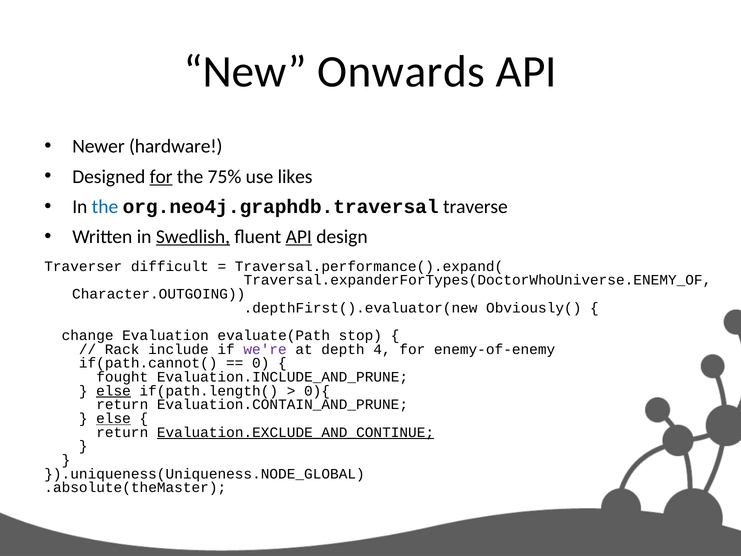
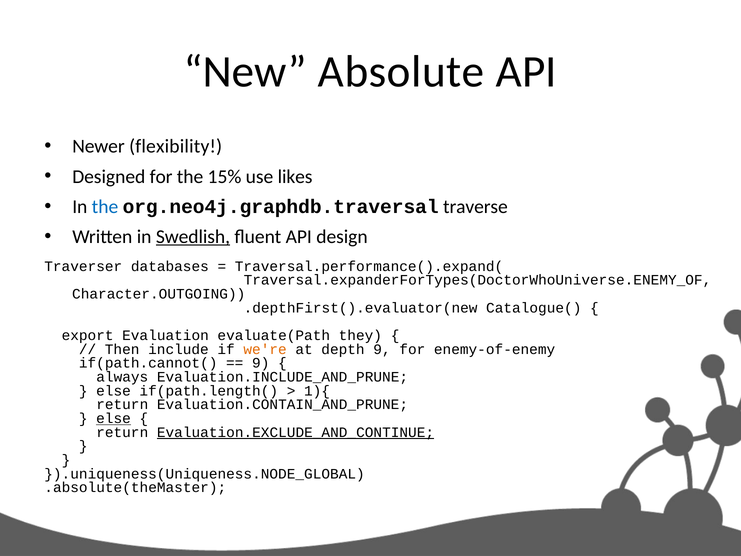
Onwards: Onwards -> Absolute
hardware: hardware -> flexibility
for at (161, 177) underline: present -> none
75%: 75% -> 15%
API at (299, 237) underline: present -> none
difficult: difficult -> databases
Obviously(: Obviously( -> Catalogue(
change: change -> export
stop: stop -> they
Rack: Rack -> Then
we're colour: purple -> orange
depth 4: 4 -> 9
0 at (261, 363): 0 -> 9
fought: fought -> always
else at (114, 391) underline: present -> none
0){: 0){ -> 1){
